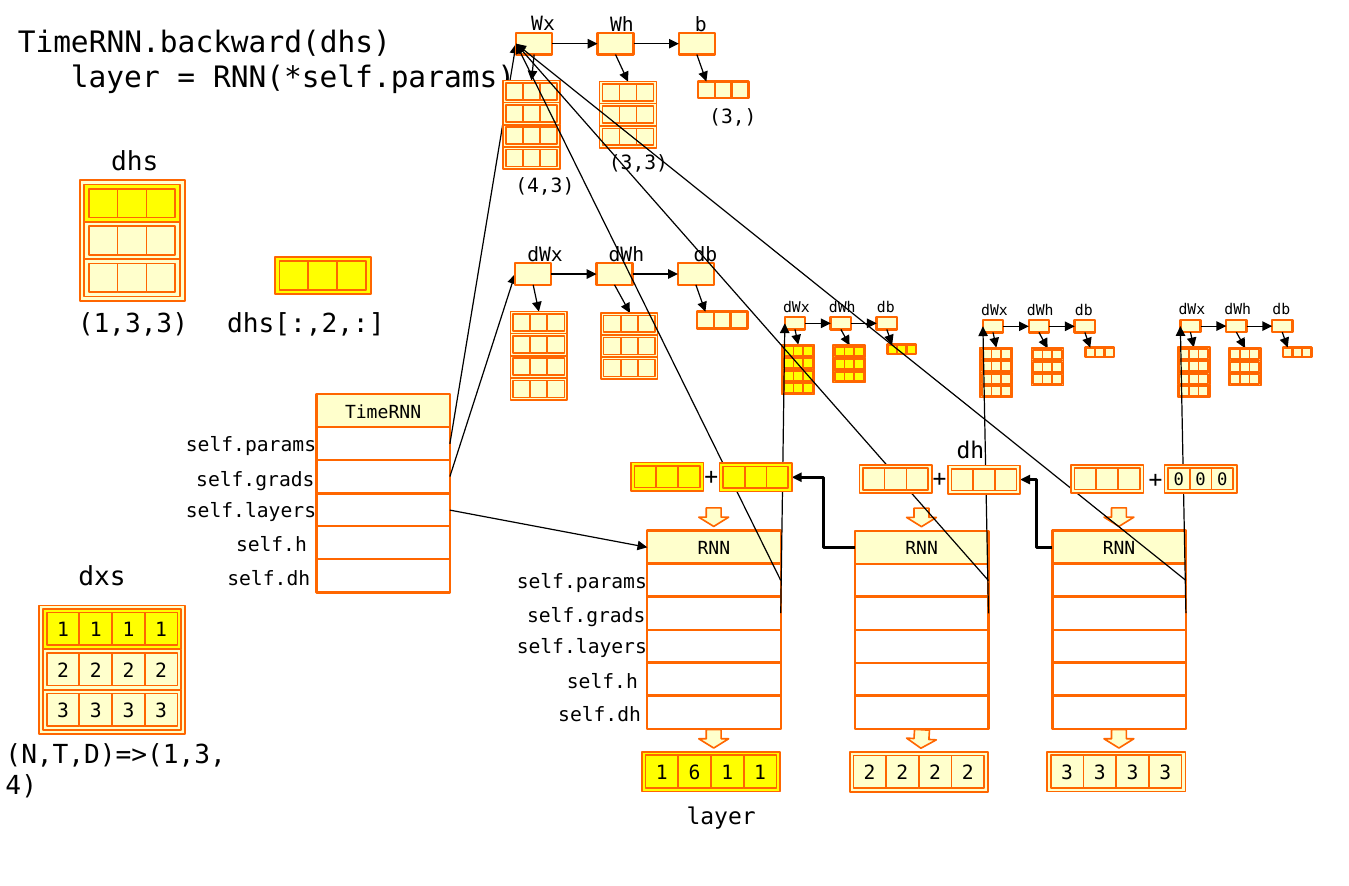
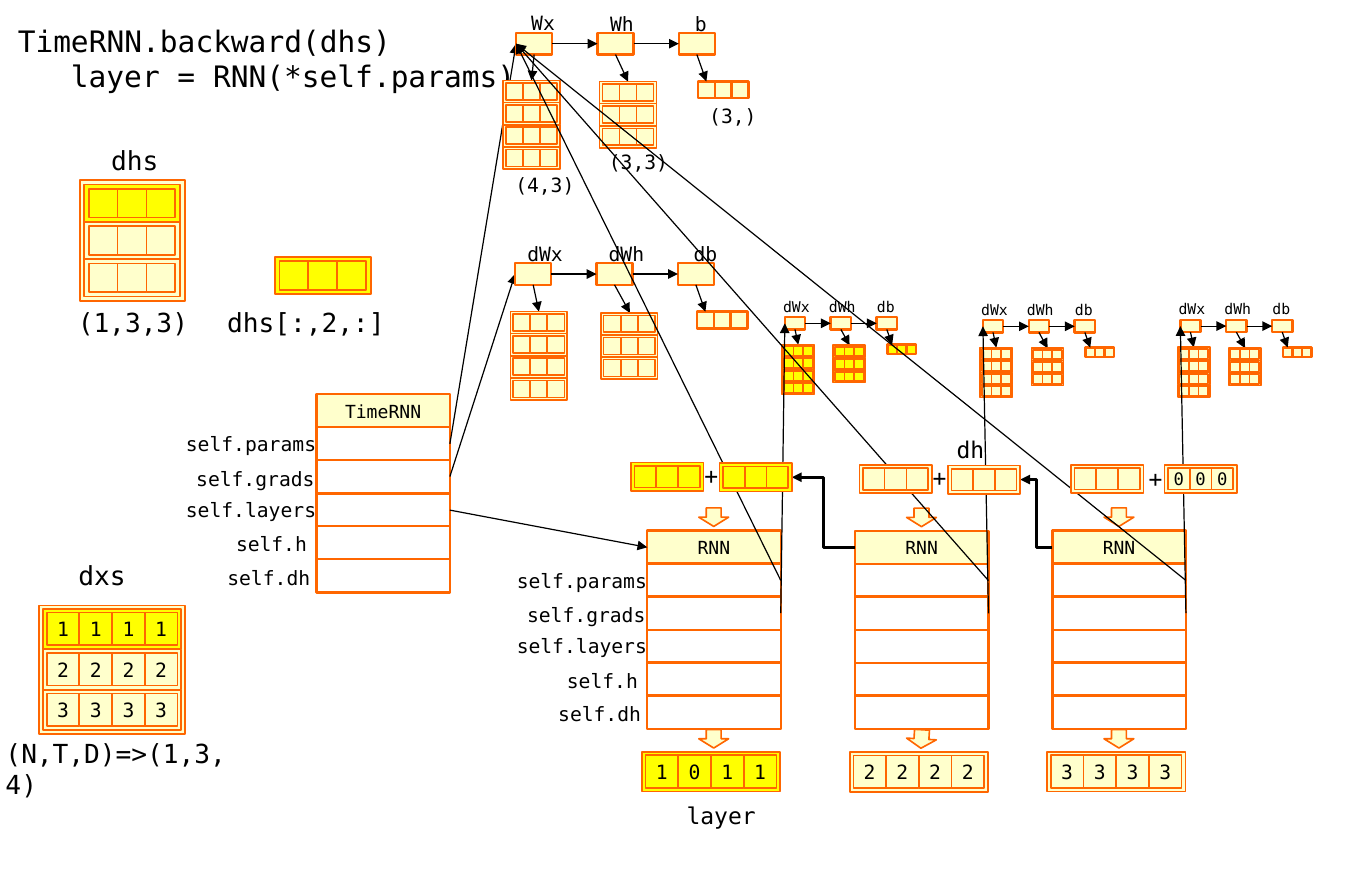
1 6: 6 -> 0
